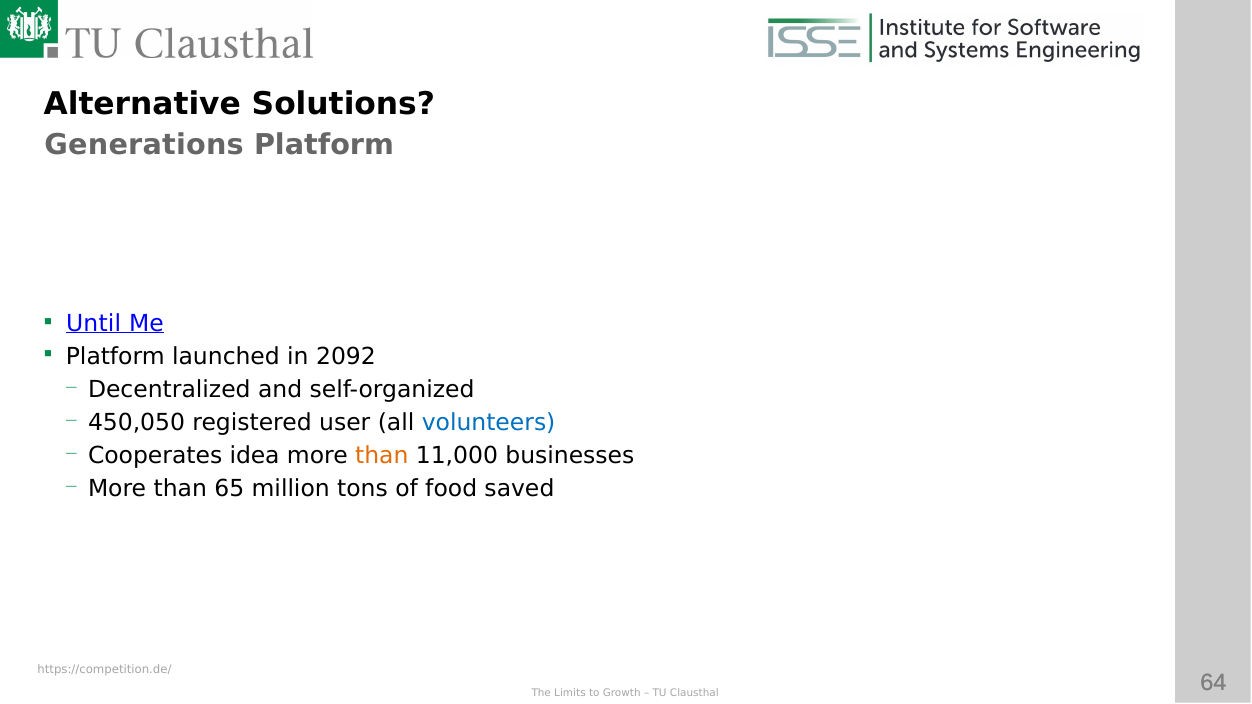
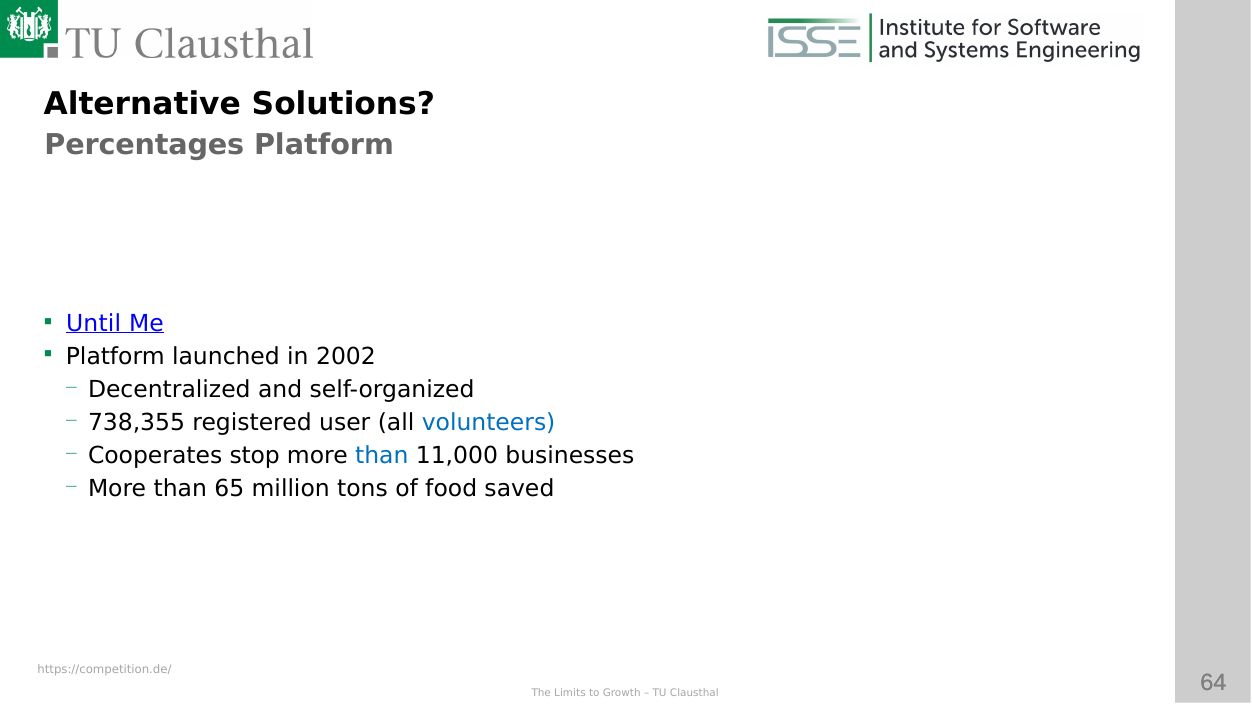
Generations: Generations -> Percentages
2092: 2092 -> 2002
450,050: 450,050 -> 738,355
idea: idea -> stop
than at (382, 456) colour: orange -> blue
